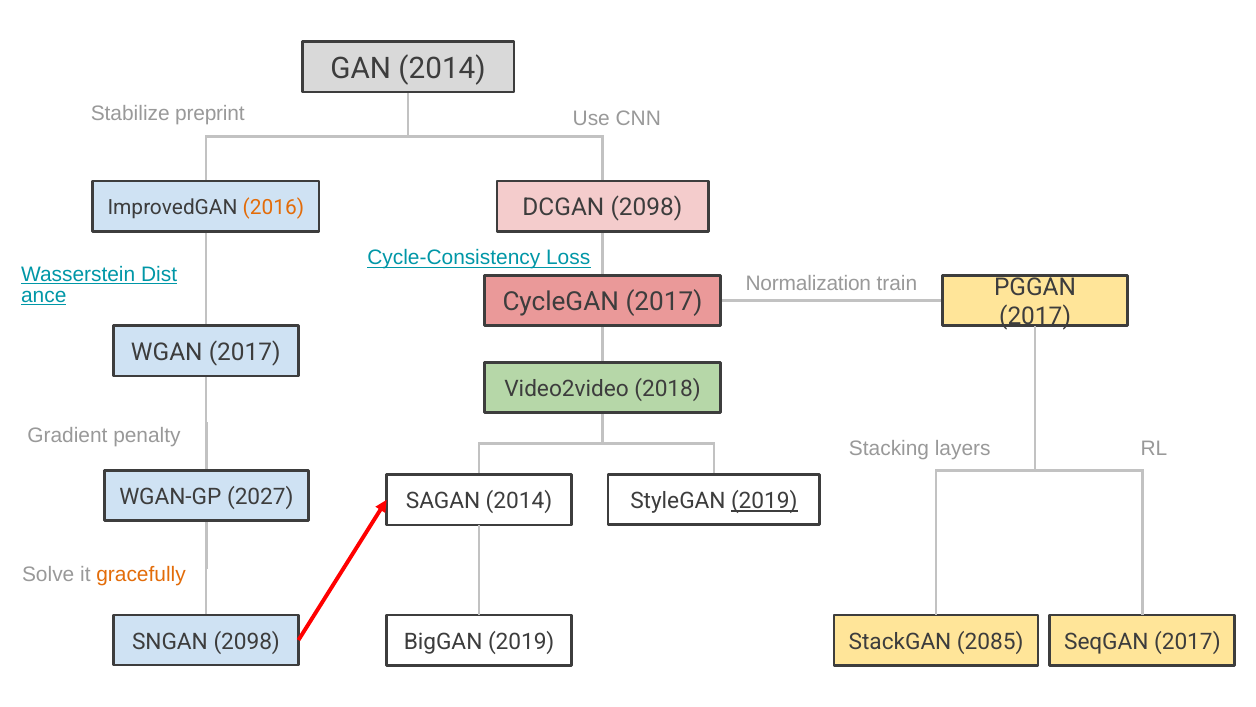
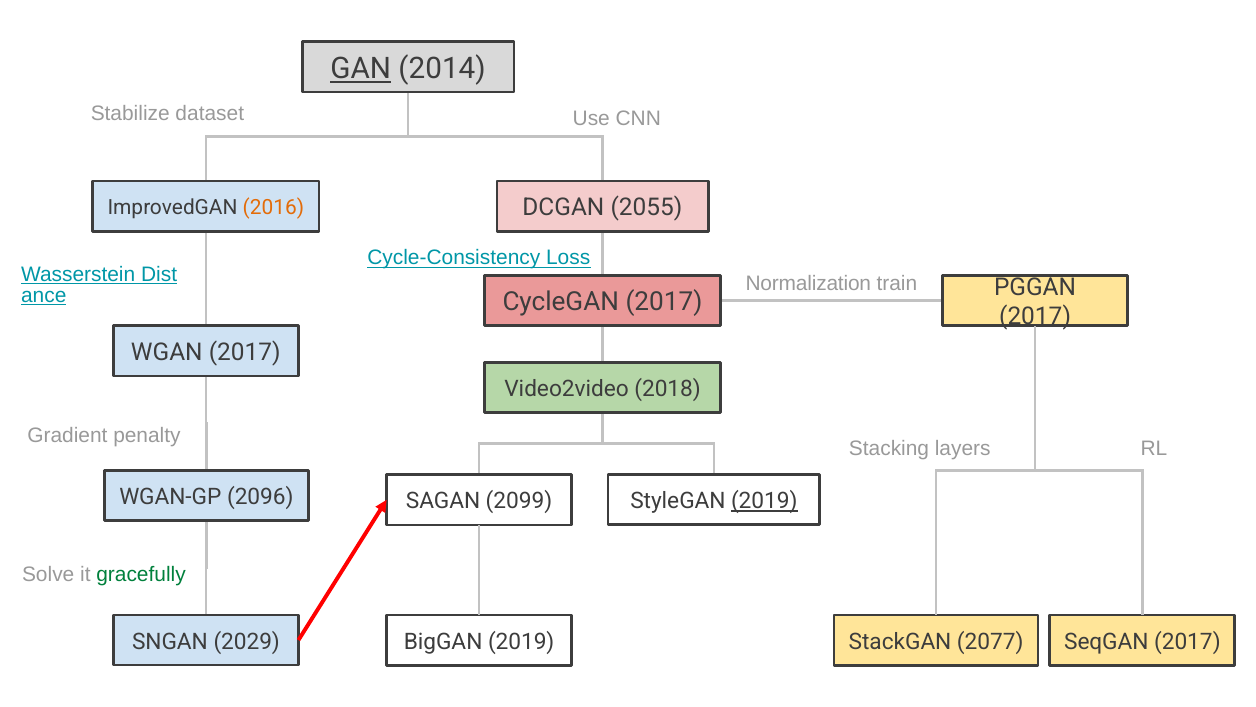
GAN underline: none -> present
preprint: preprint -> dataset
DCGAN 2098: 2098 -> 2055
2027: 2027 -> 2096
SAGAN 2014: 2014 -> 2099
gracefully colour: orange -> green
SNGAN 2098: 2098 -> 2029
2085: 2085 -> 2077
